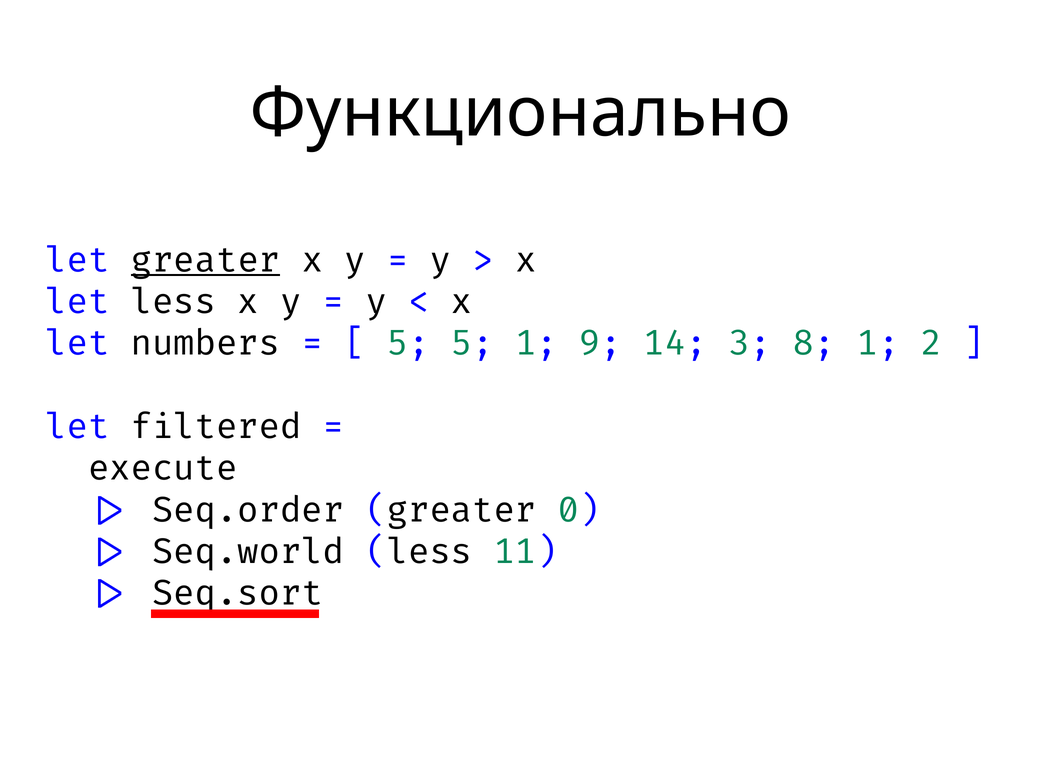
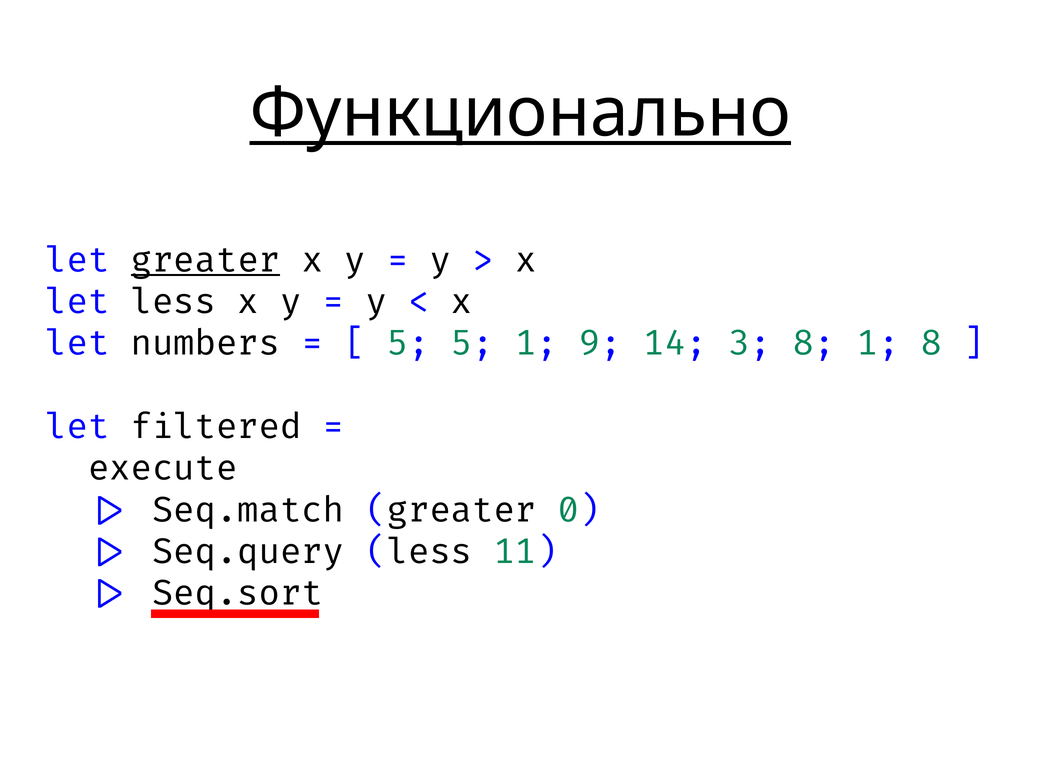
Функционально underline: none -> present
1 2: 2 -> 8
Seq.order: Seq.order -> Seq.match
Seq.world: Seq.world -> Seq.query
